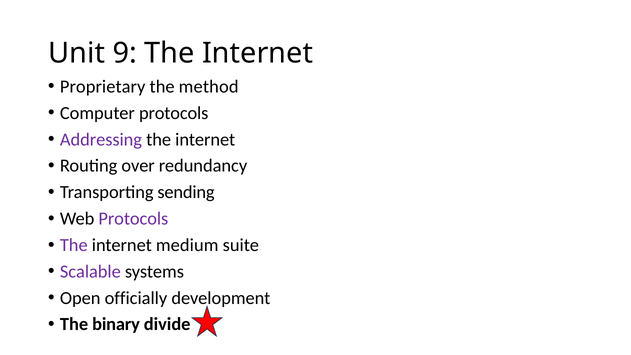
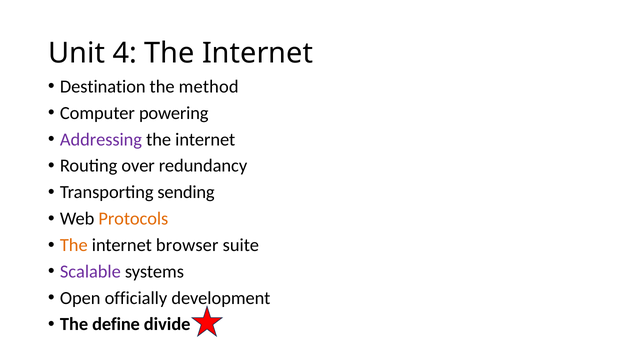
9: 9 -> 4
Proprietary: Proprietary -> Destination
Computer protocols: protocols -> powering
Protocols at (133, 219) colour: purple -> orange
The at (74, 245) colour: purple -> orange
medium: medium -> browser
binary: binary -> define
